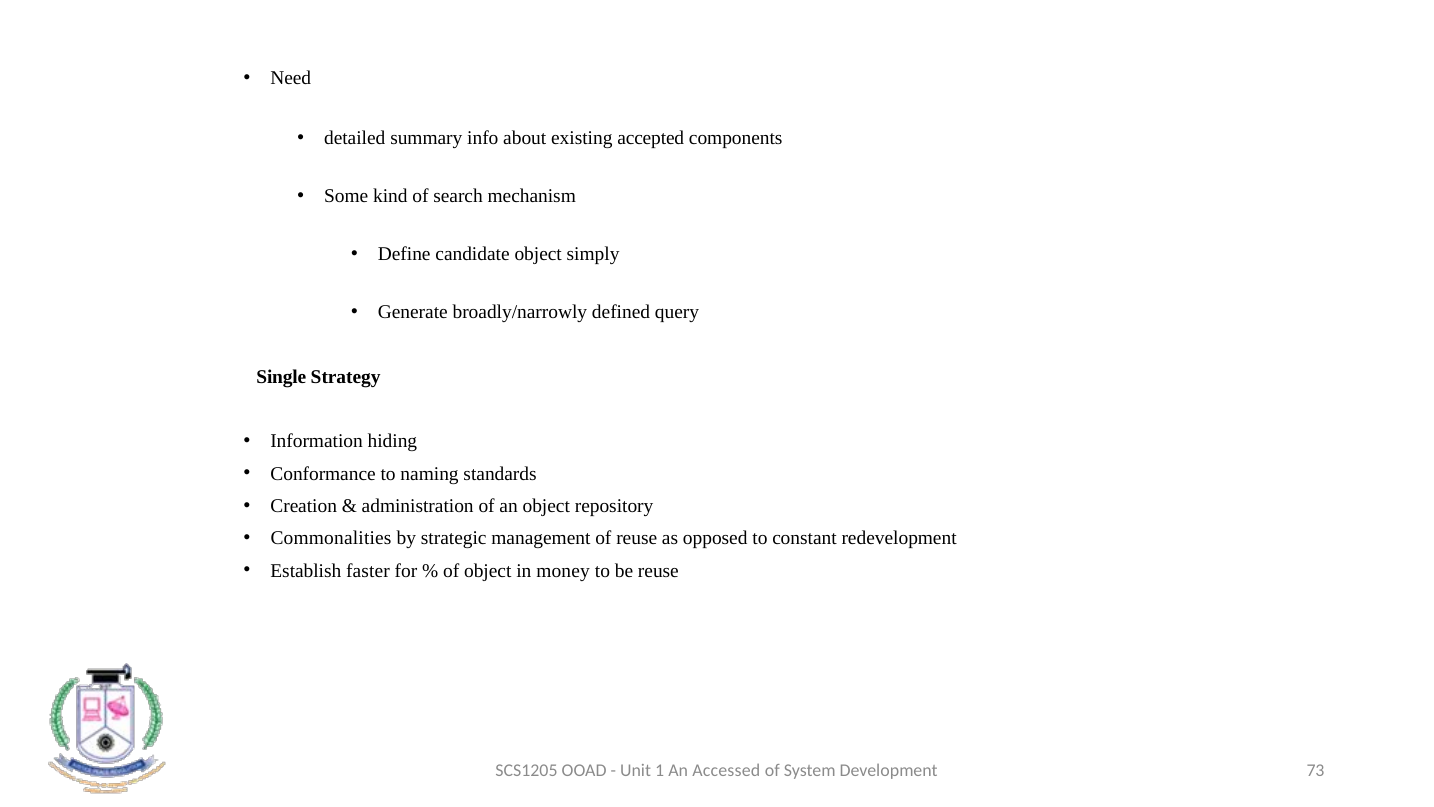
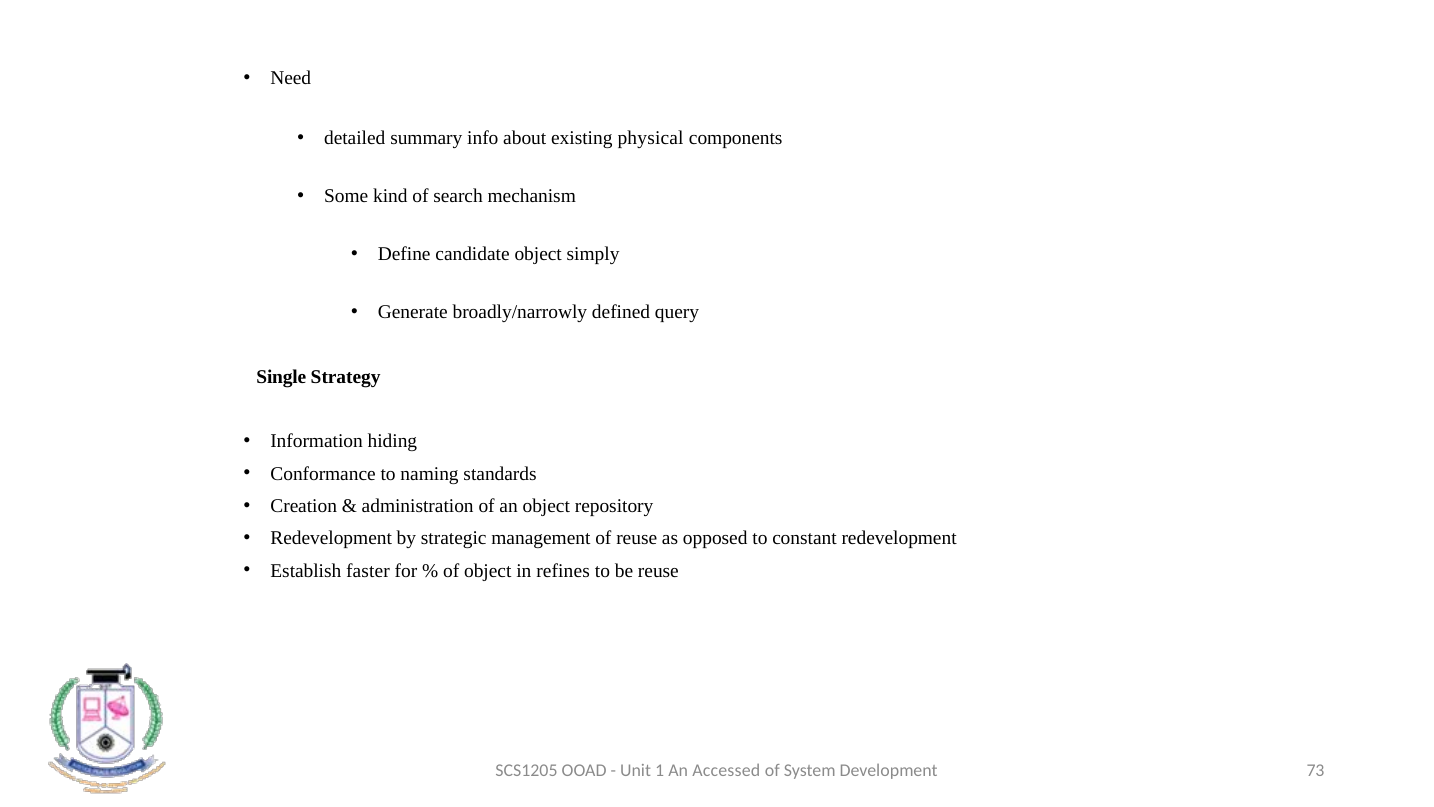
accepted: accepted -> physical
Commonalities at (331, 538): Commonalities -> Redevelopment
money: money -> refines
